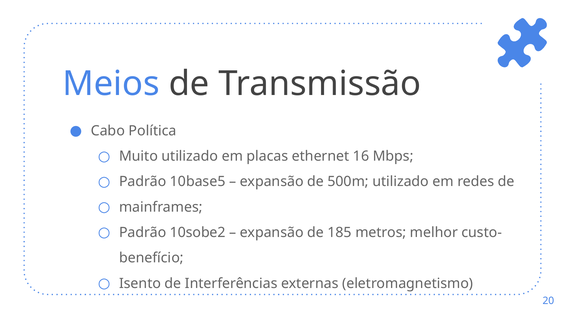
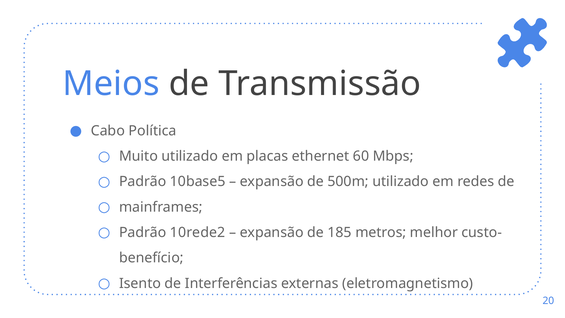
16: 16 -> 60
10sobe2: 10sobe2 -> 10rede2
